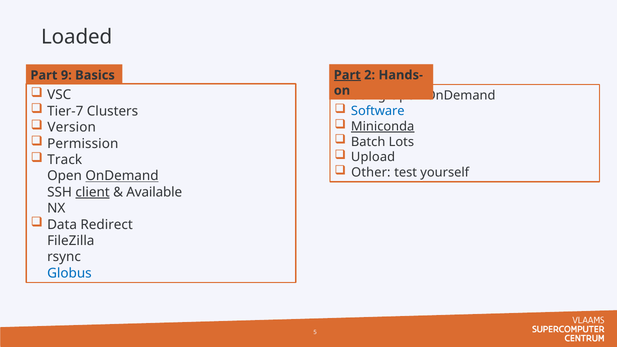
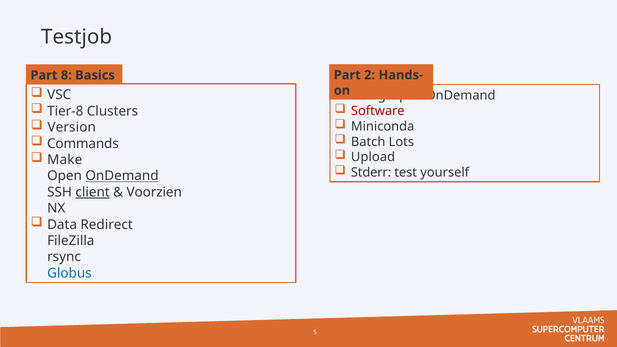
Loaded: Loaded -> Testjob
Part at (347, 75) underline: present -> none
9: 9 -> 8
Tier-7: Tier-7 -> Tier-8
Software colour: blue -> red
Miniconda underline: present -> none
Permission: Permission -> Commands
Track: Track -> Make
Other: Other -> Stderr
Available: Available -> Voorzien
